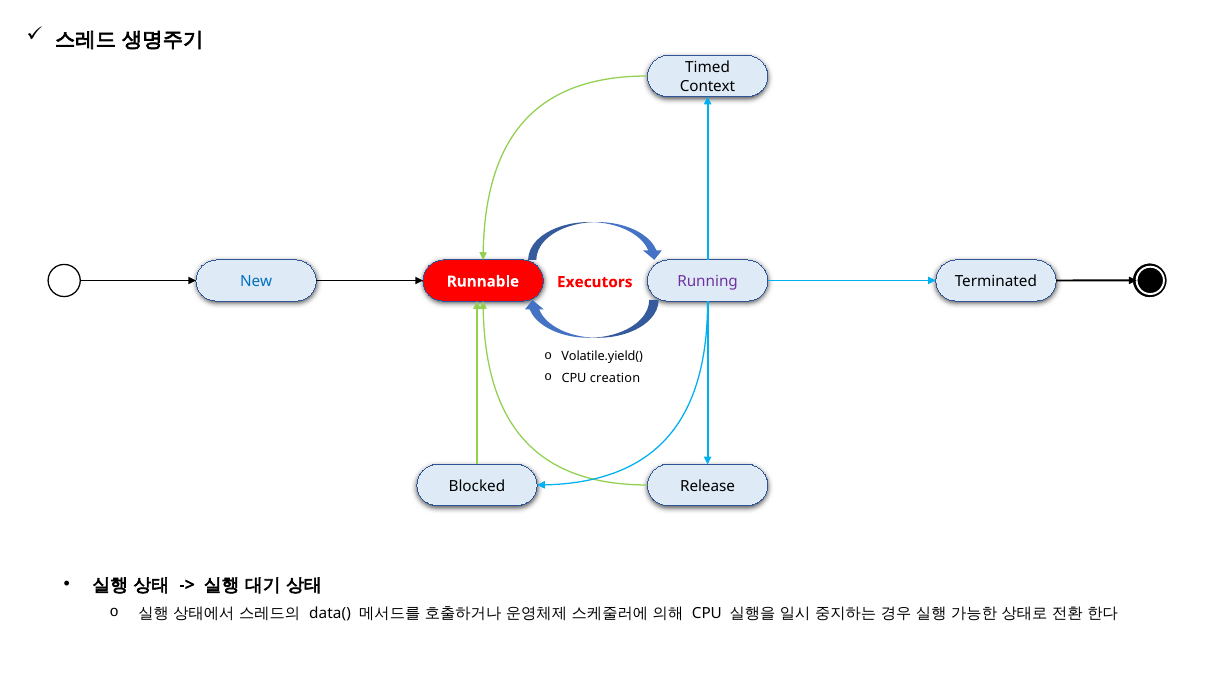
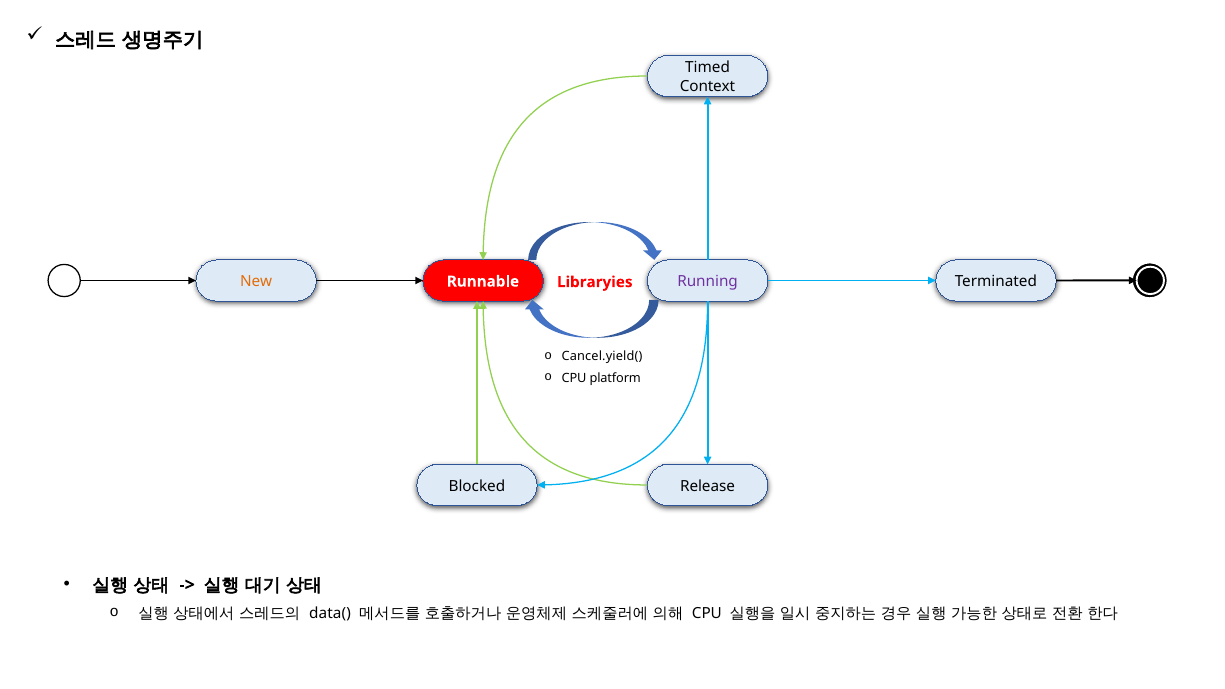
New colour: blue -> orange
Executors: Executors -> Libraryies
Volatile.yield(: Volatile.yield( -> Cancel.yield(
creation: creation -> platform
